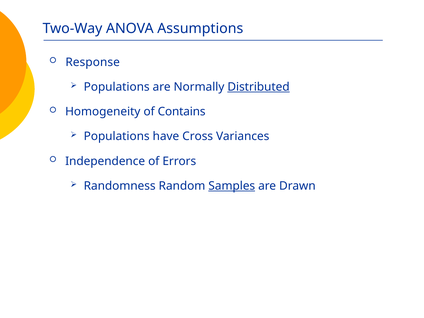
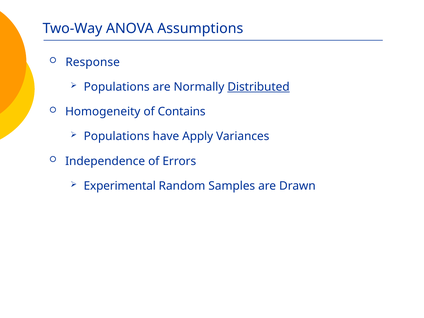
Cross: Cross -> Apply
Randomness: Randomness -> Experimental
Samples underline: present -> none
